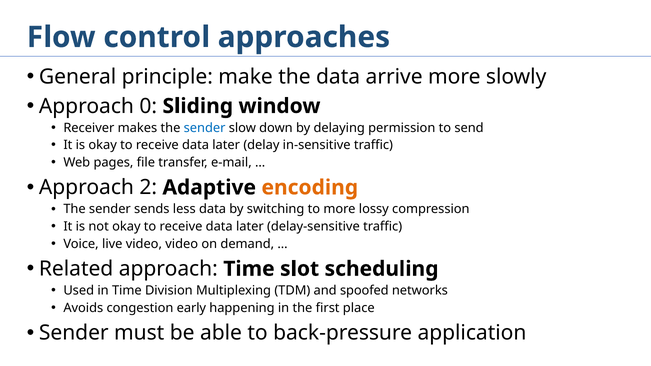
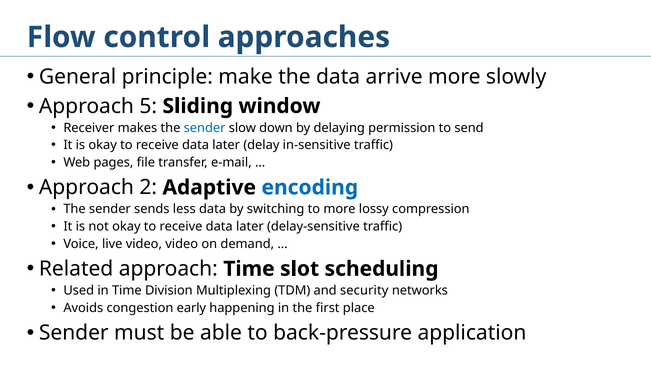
0: 0 -> 5
encoding colour: orange -> blue
spoofed: spoofed -> security
